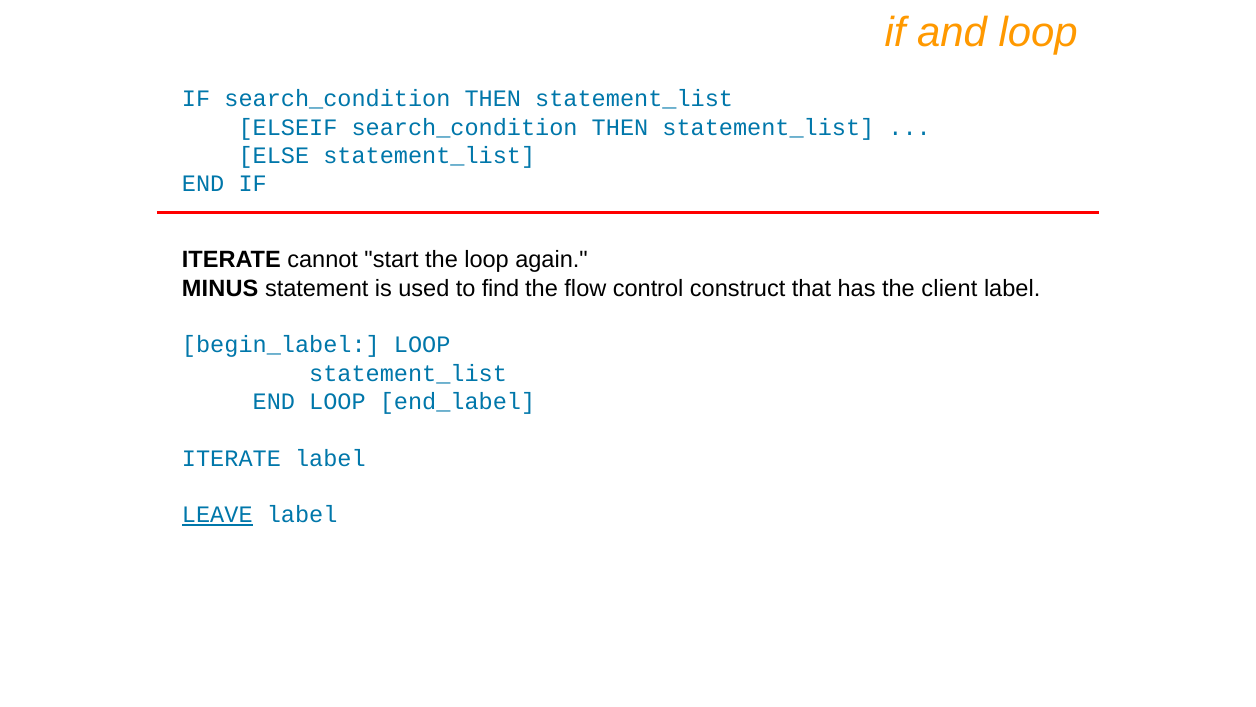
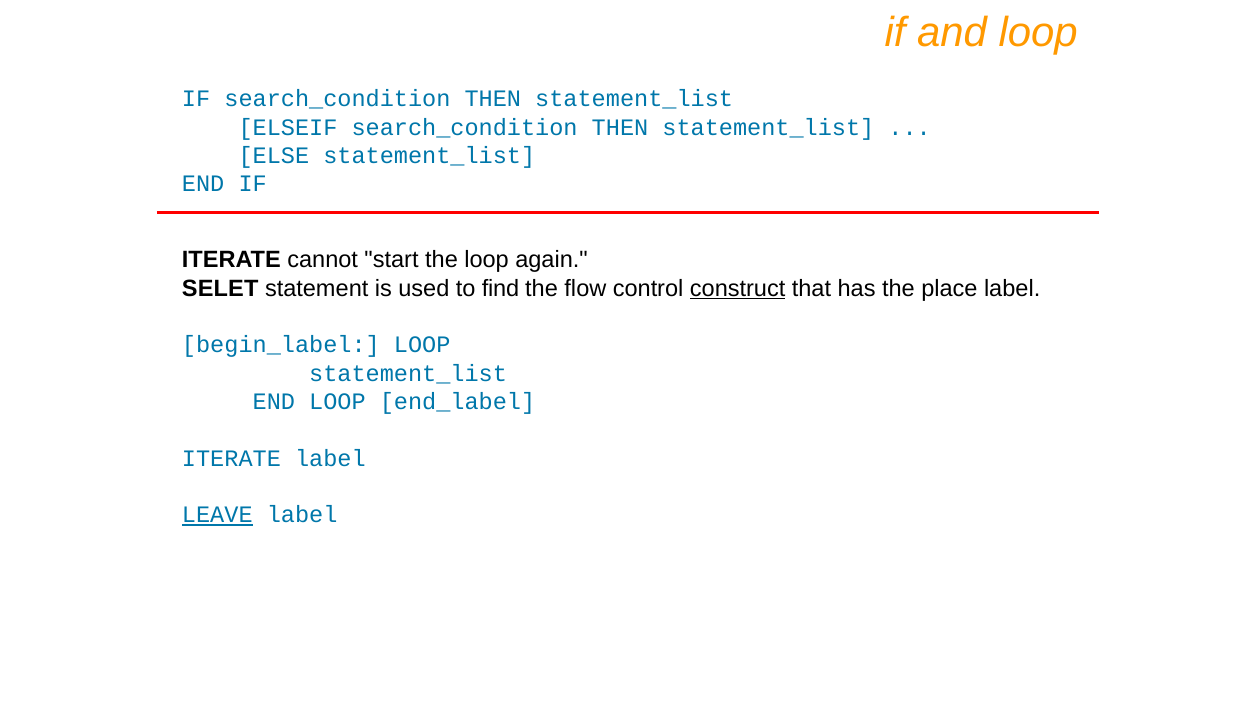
MINUS: MINUS -> SELET
construct underline: none -> present
client: client -> place
